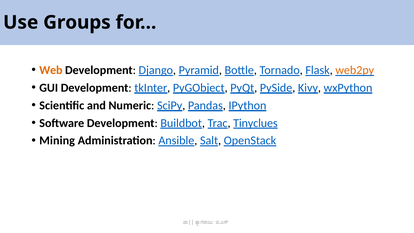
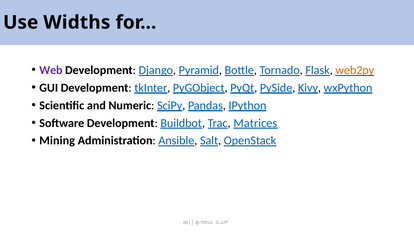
Groups: Groups -> Widths
Web colour: orange -> purple
Tinyclues: Tinyclues -> Matrices
